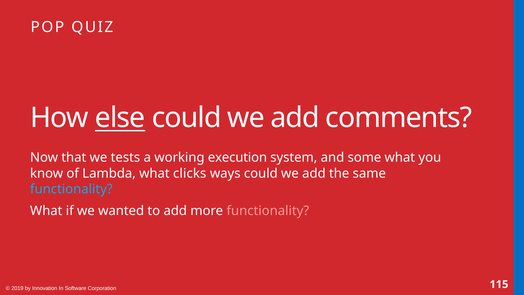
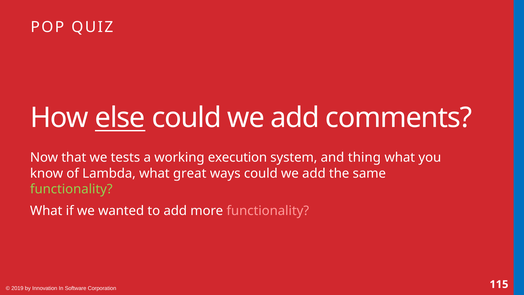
some: some -> thing
clicks: clicks -> great
functionality at (71, 189) colour: light blue -> light green
